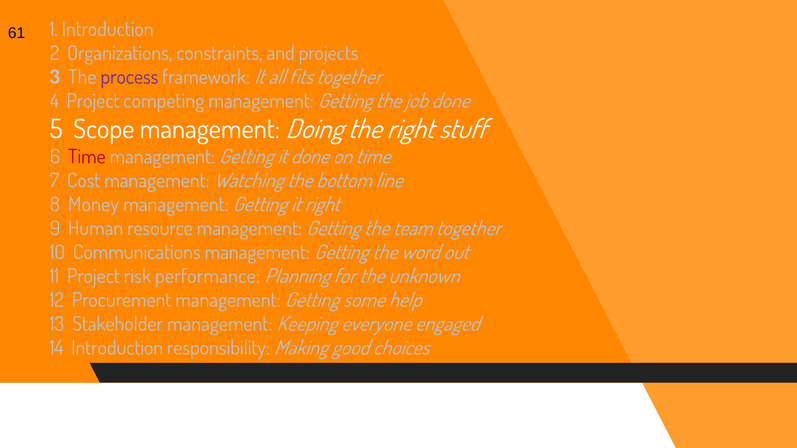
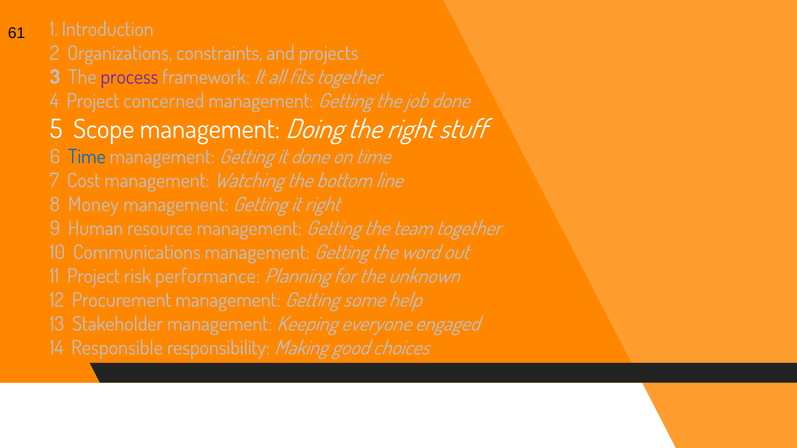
competing: competing -> concerned
Time at (87, 157) colour: red -> blue
14 Introduction: Introduction -> Responsible
